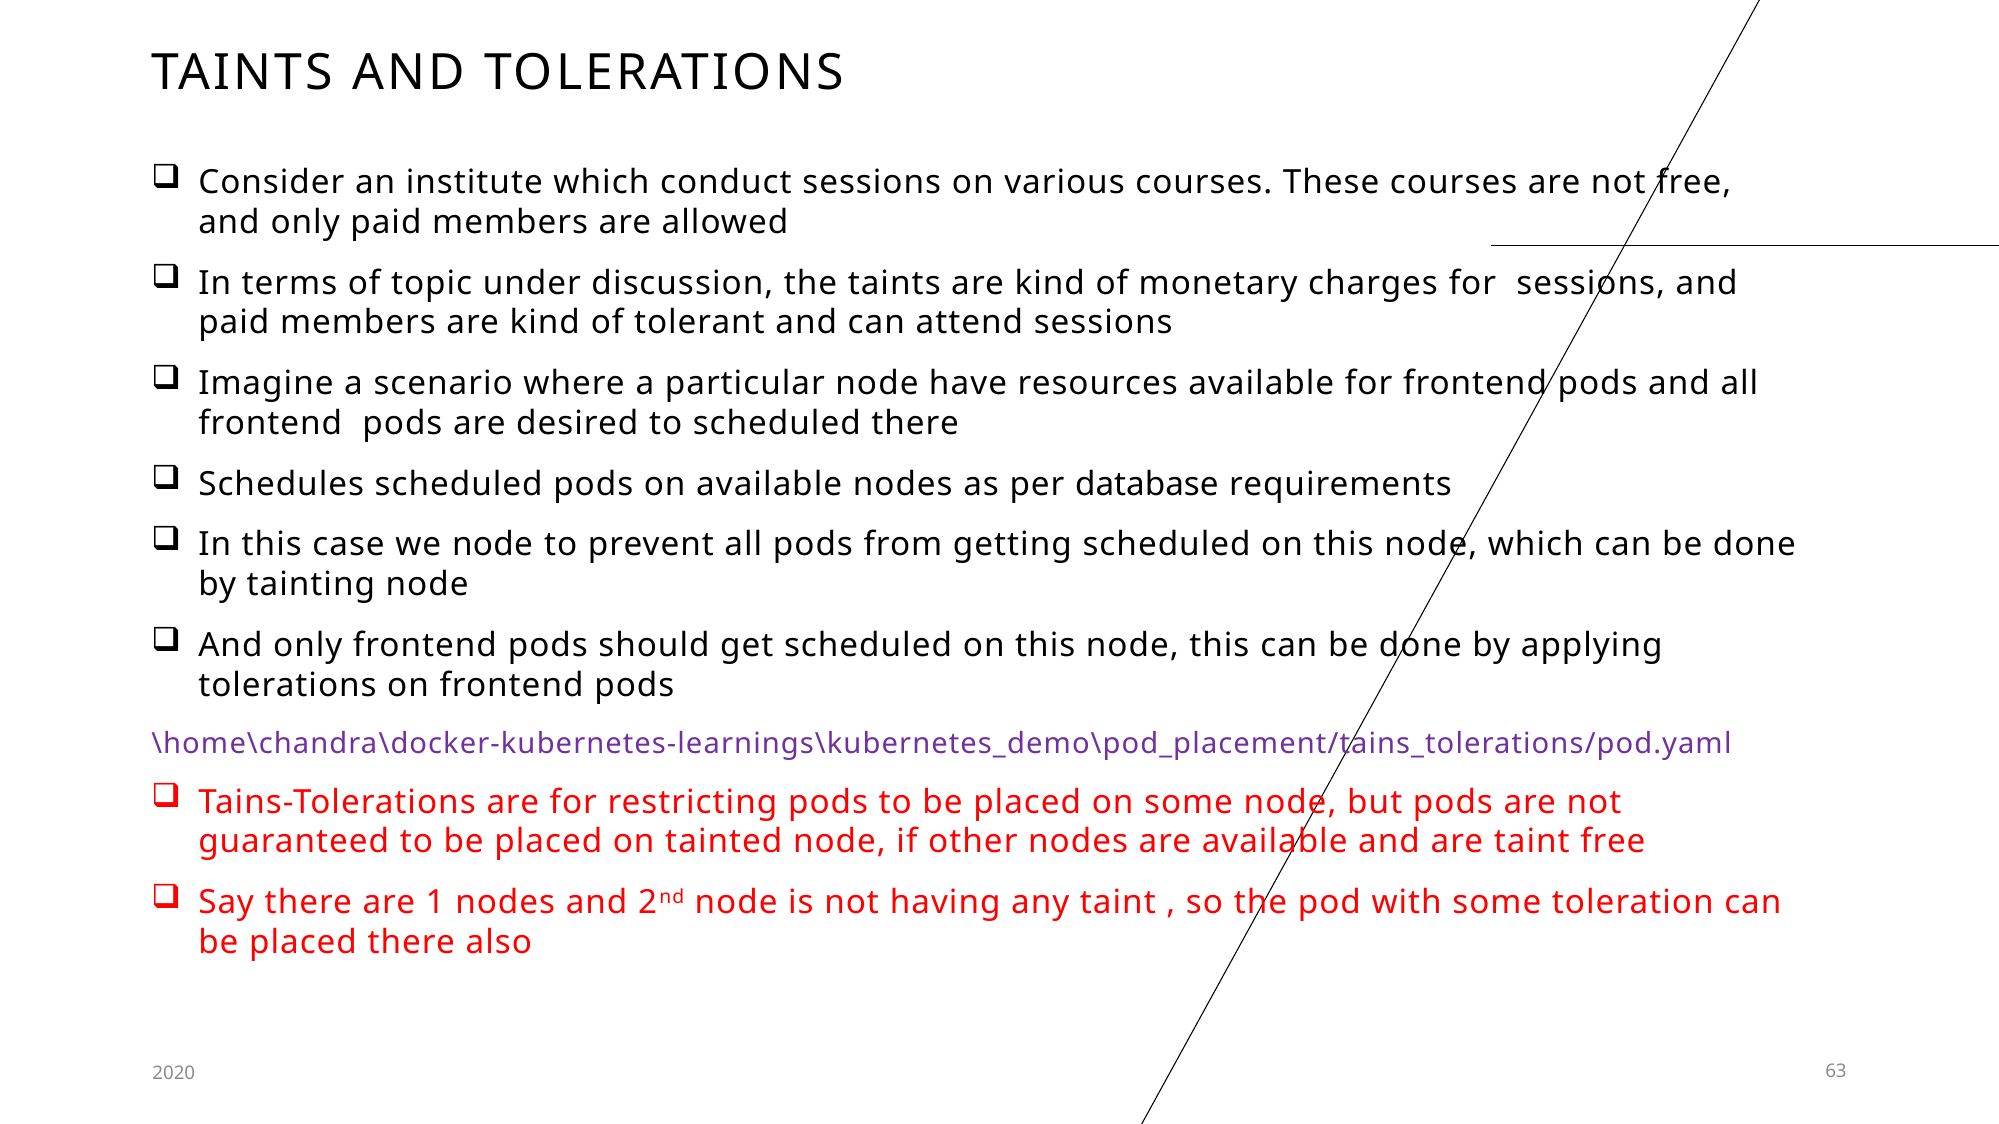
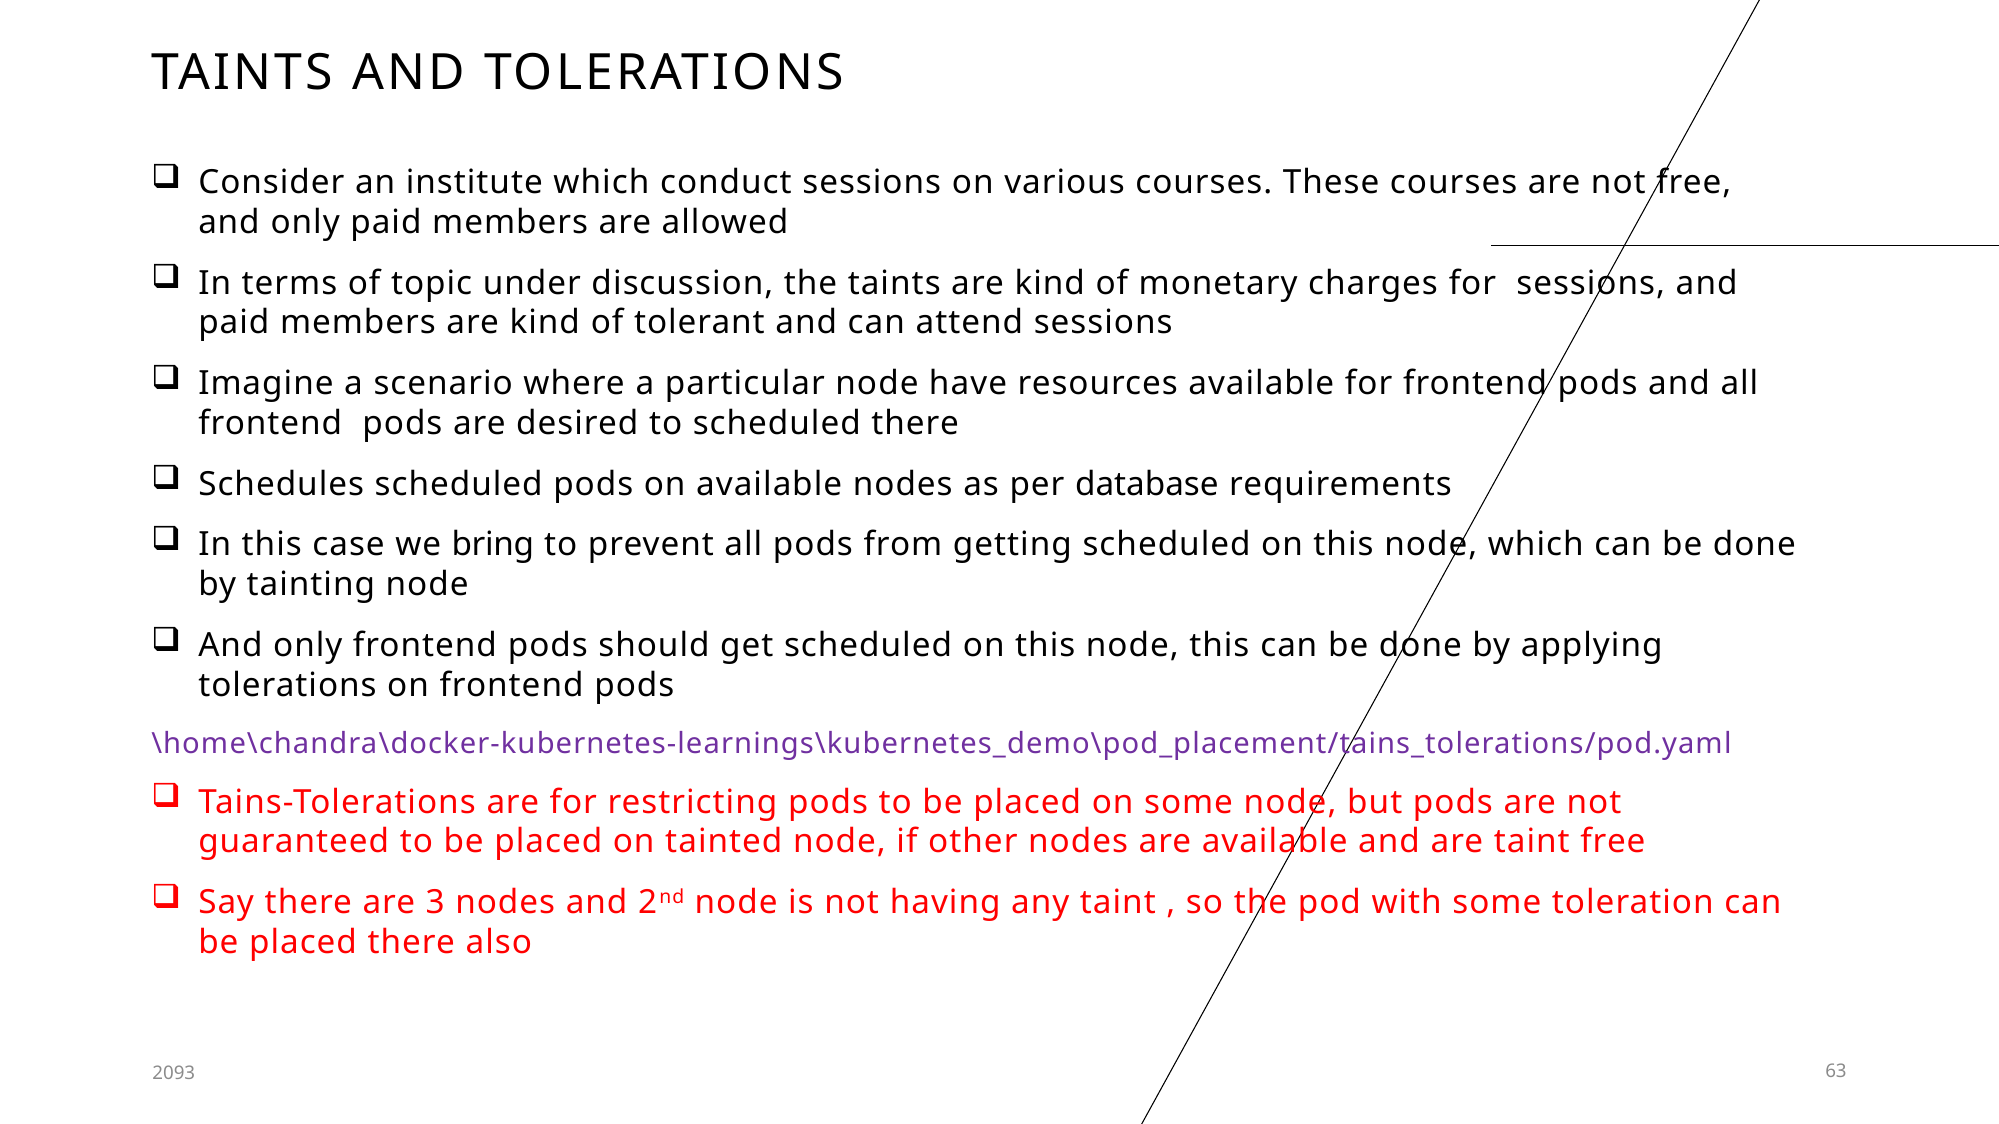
we node: node -> bring
1: 1 -> 3
2020: 2020 -> 2093
